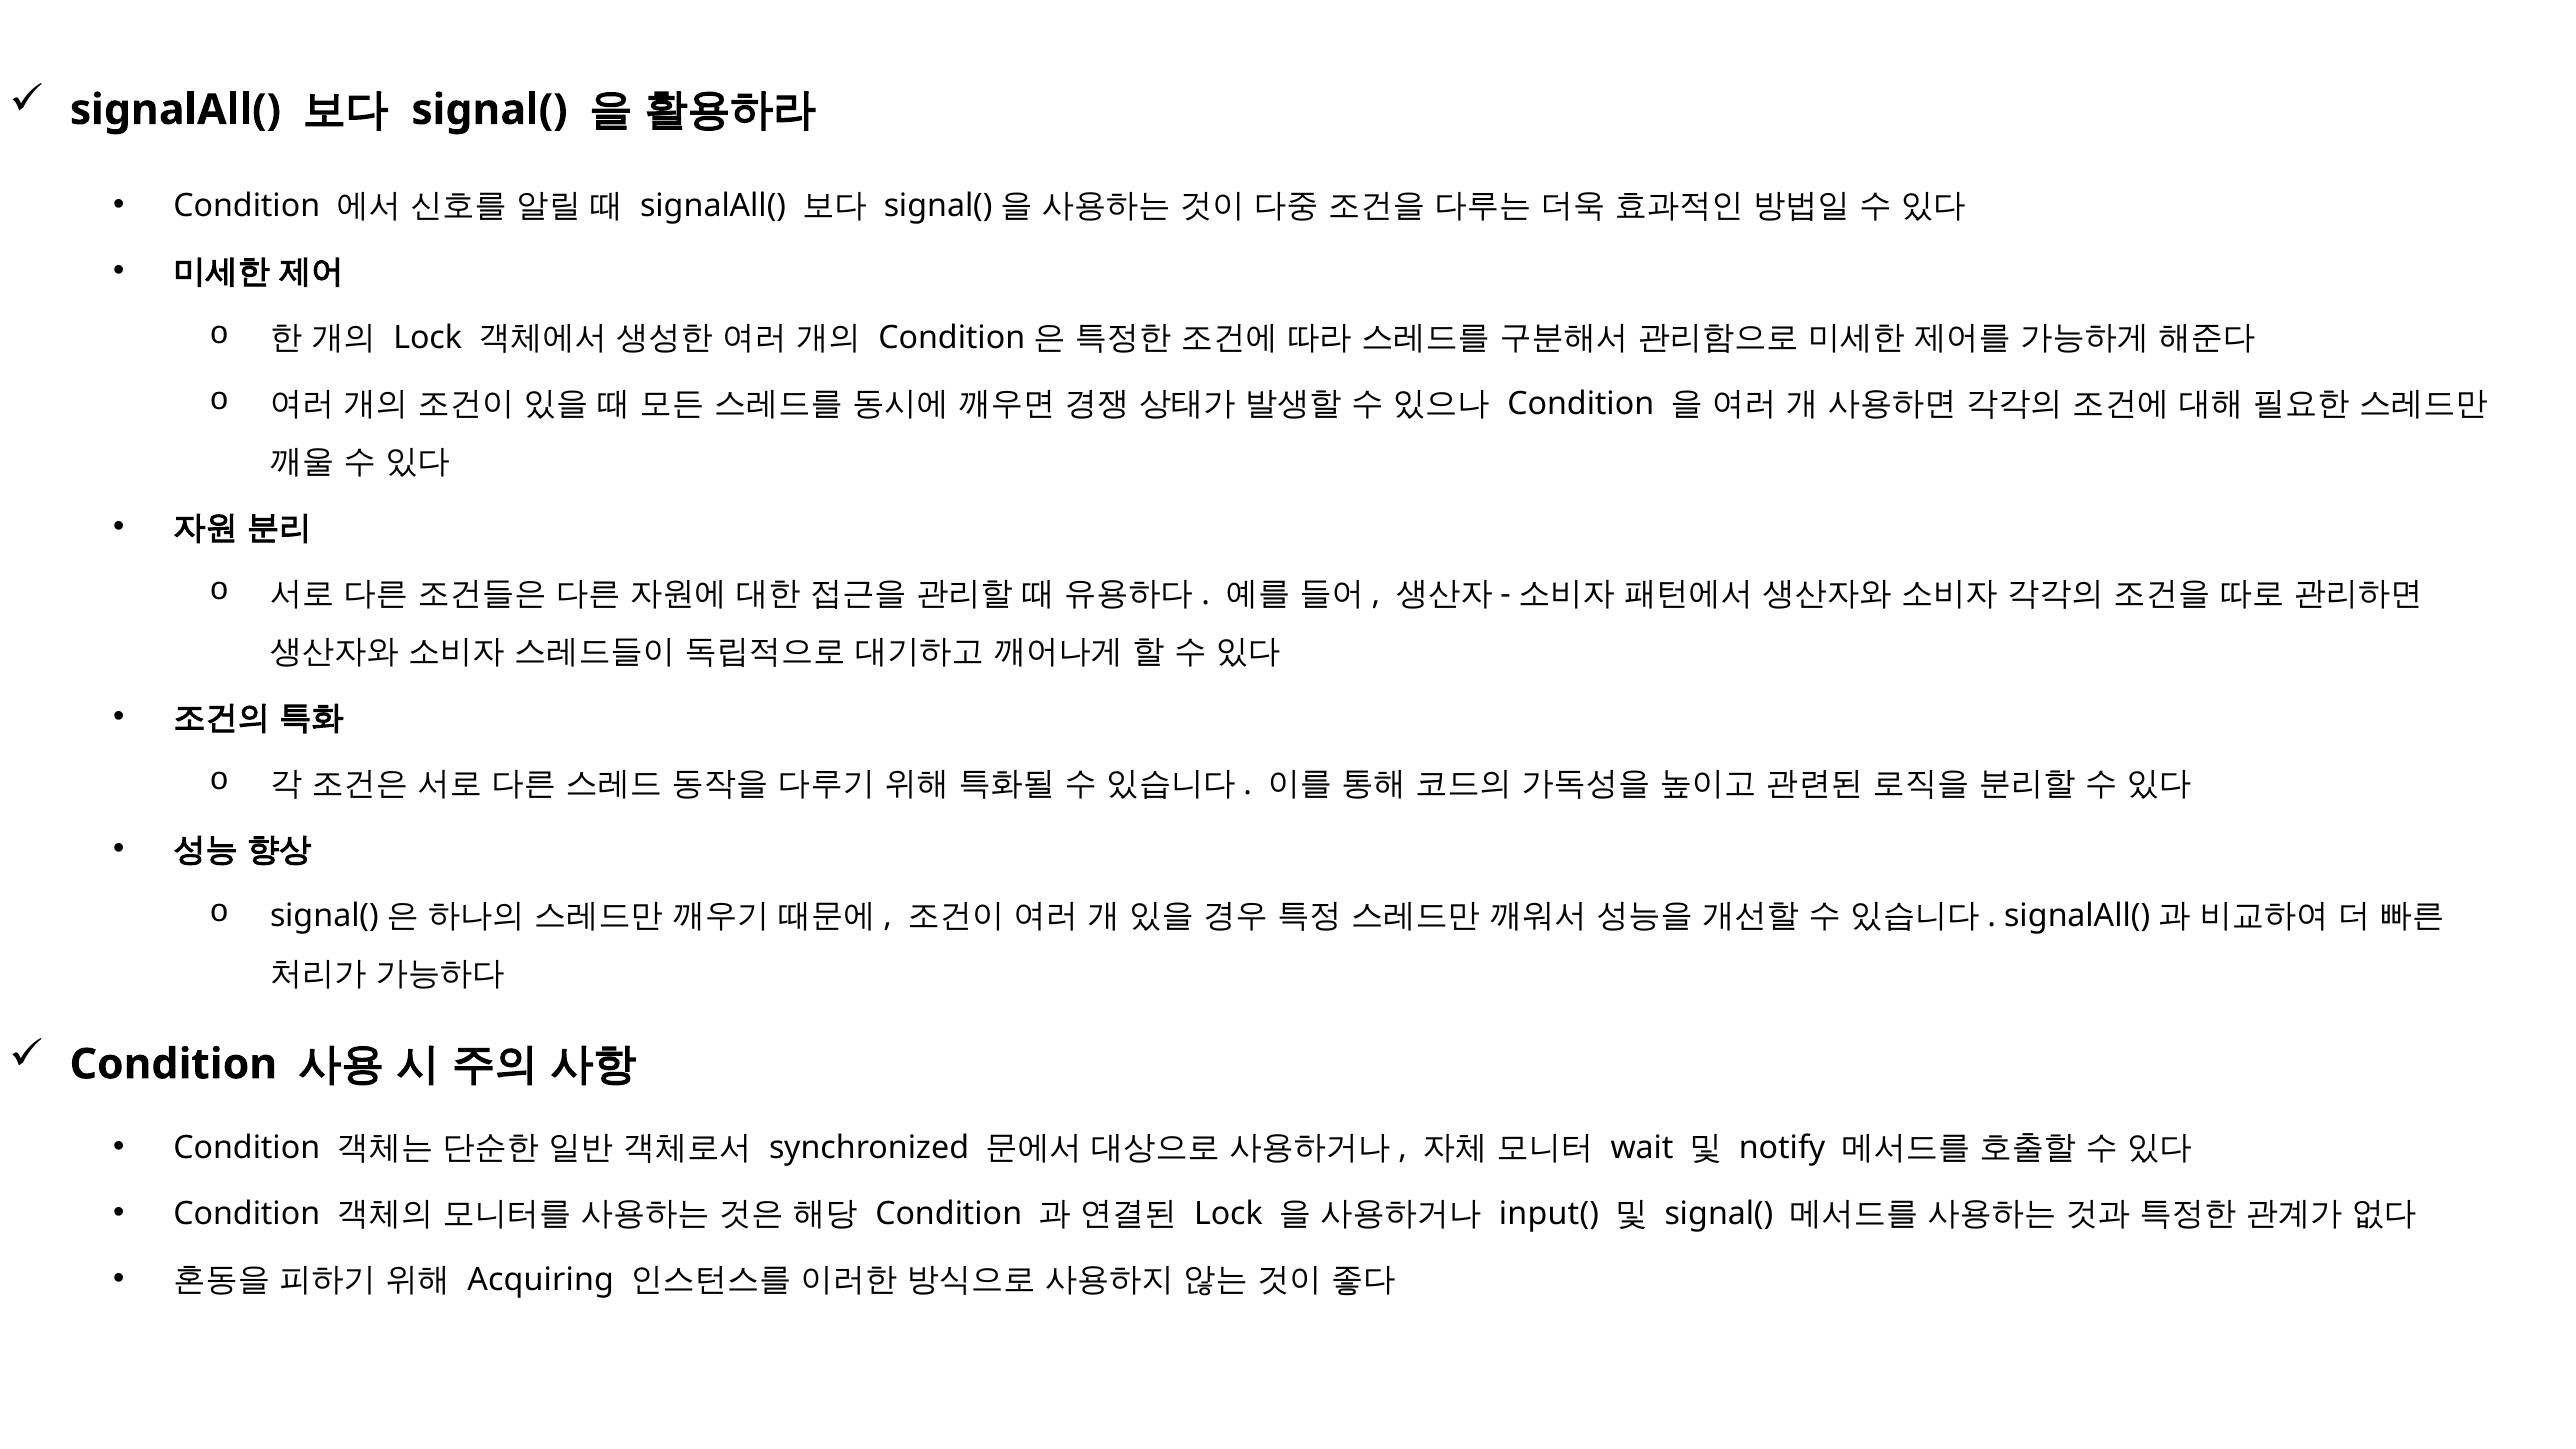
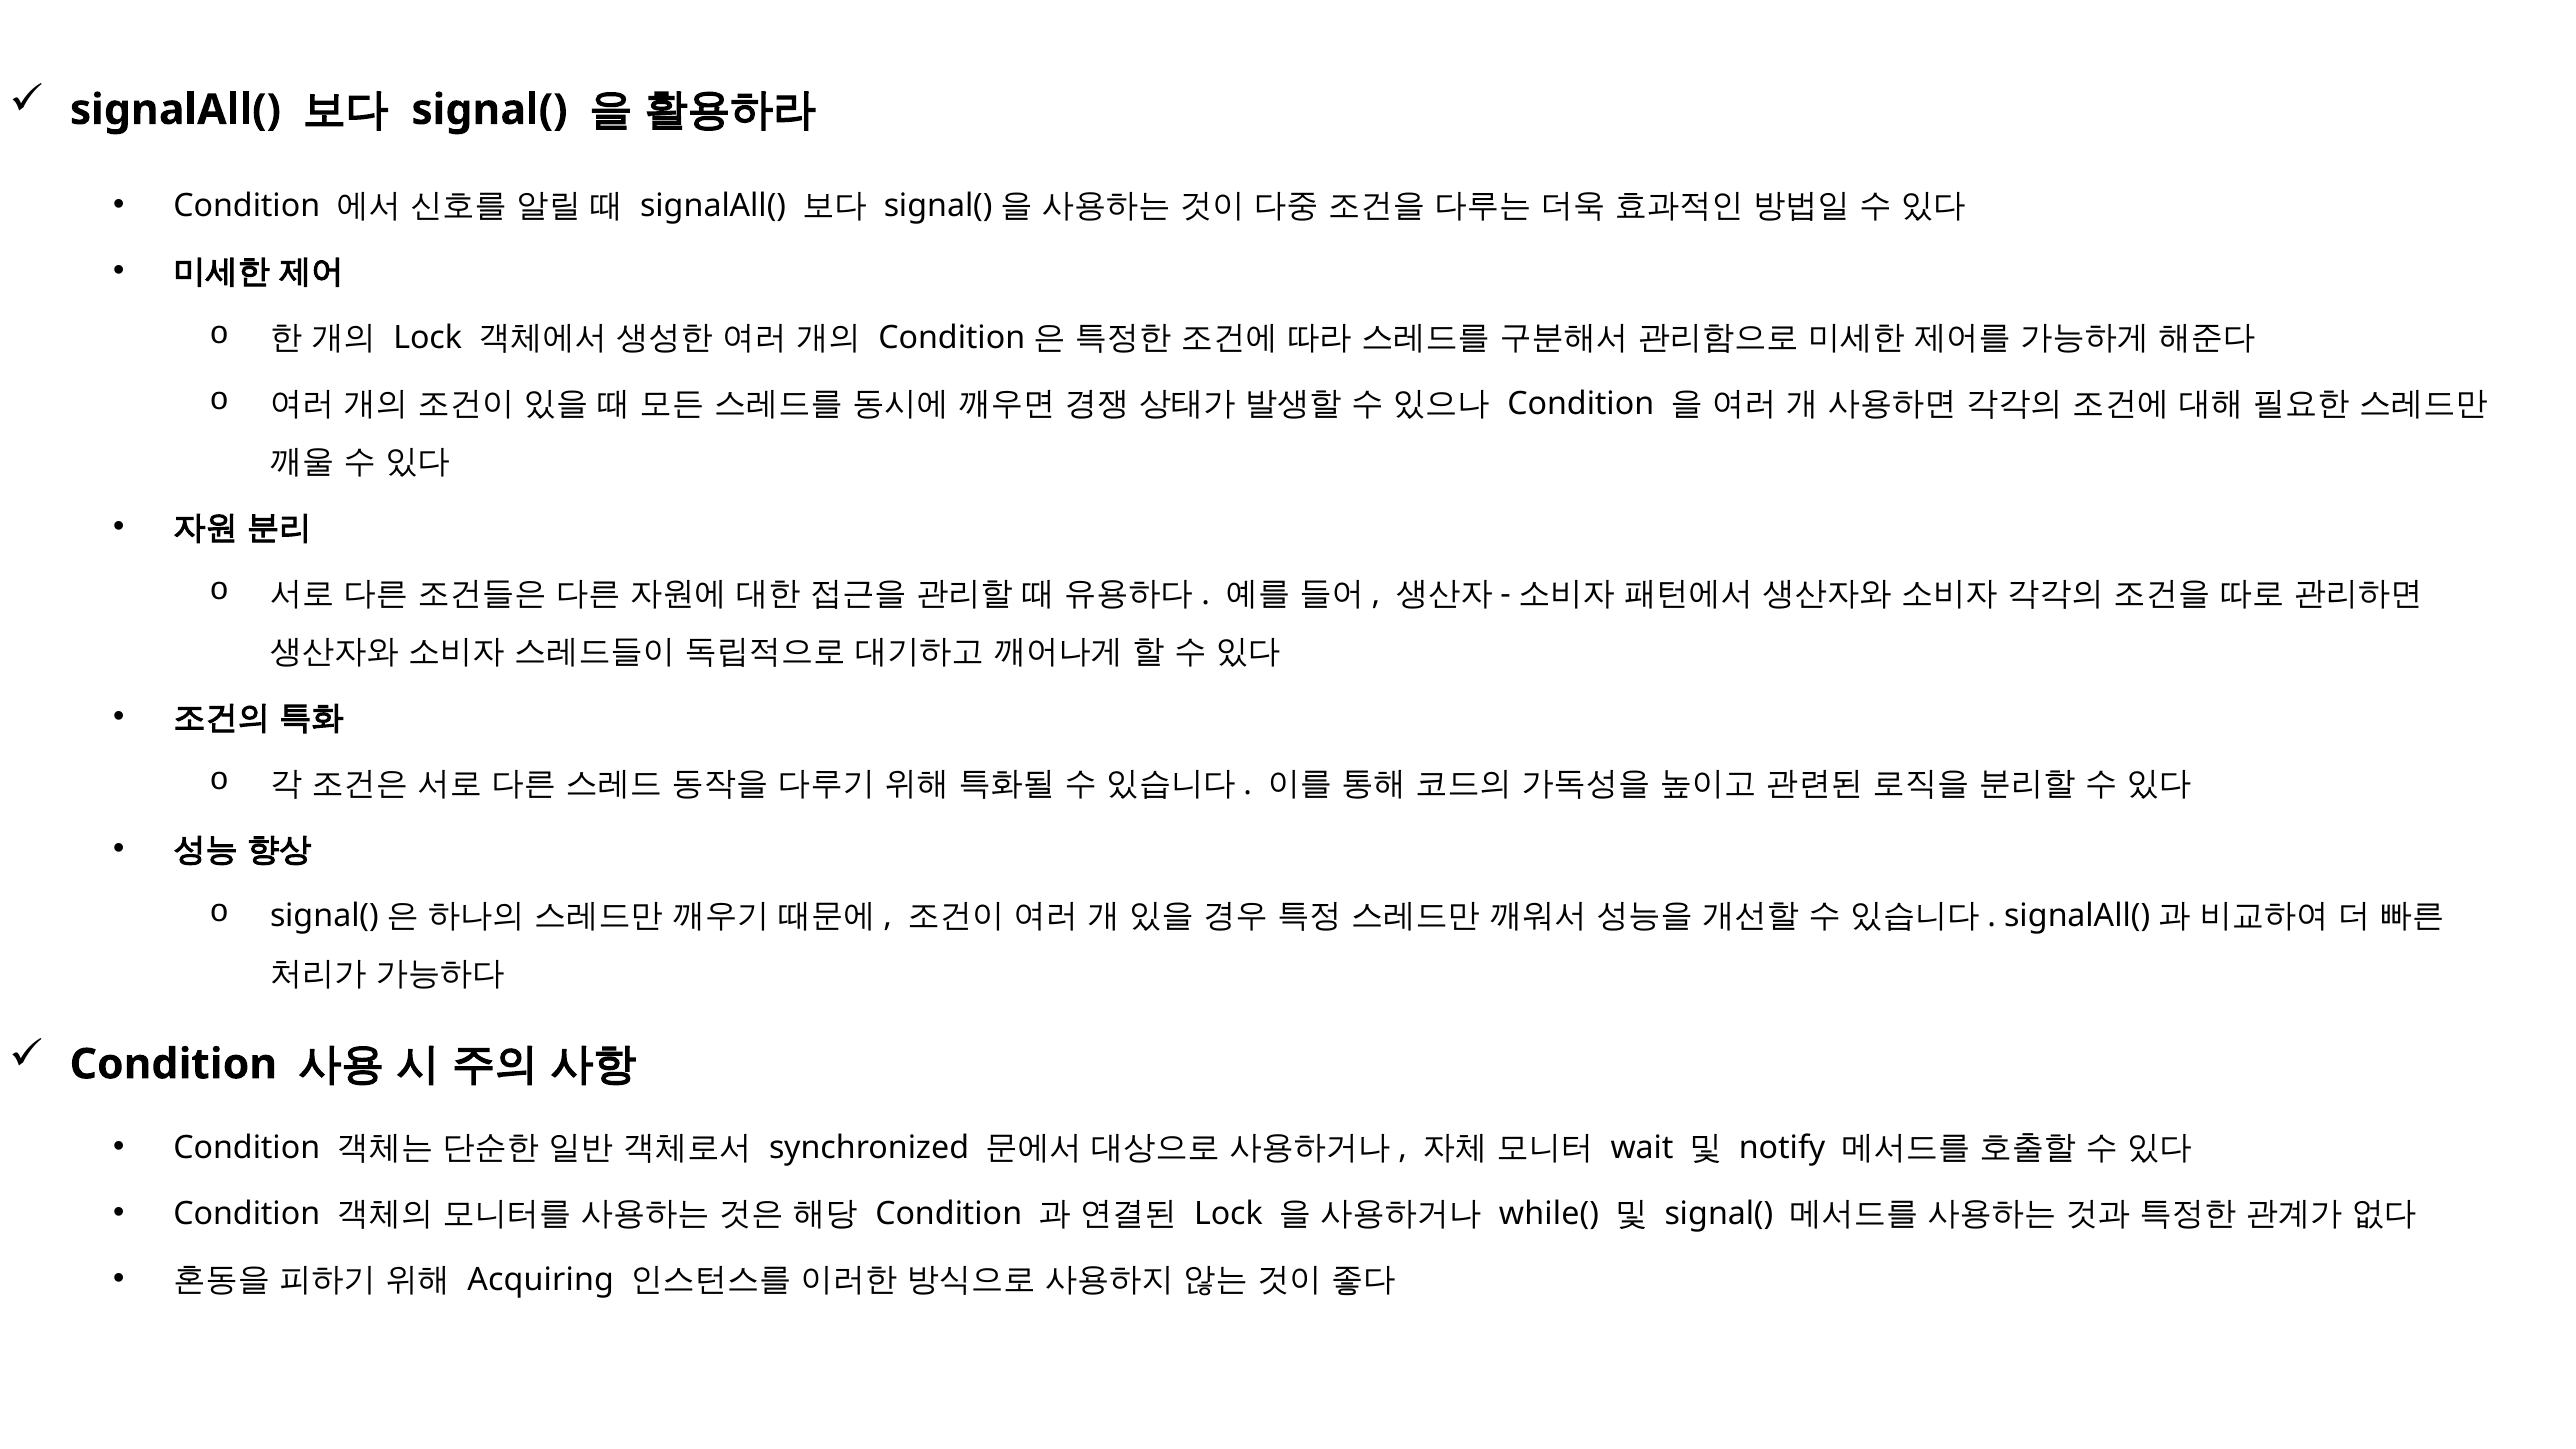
input(: input( -> while(
